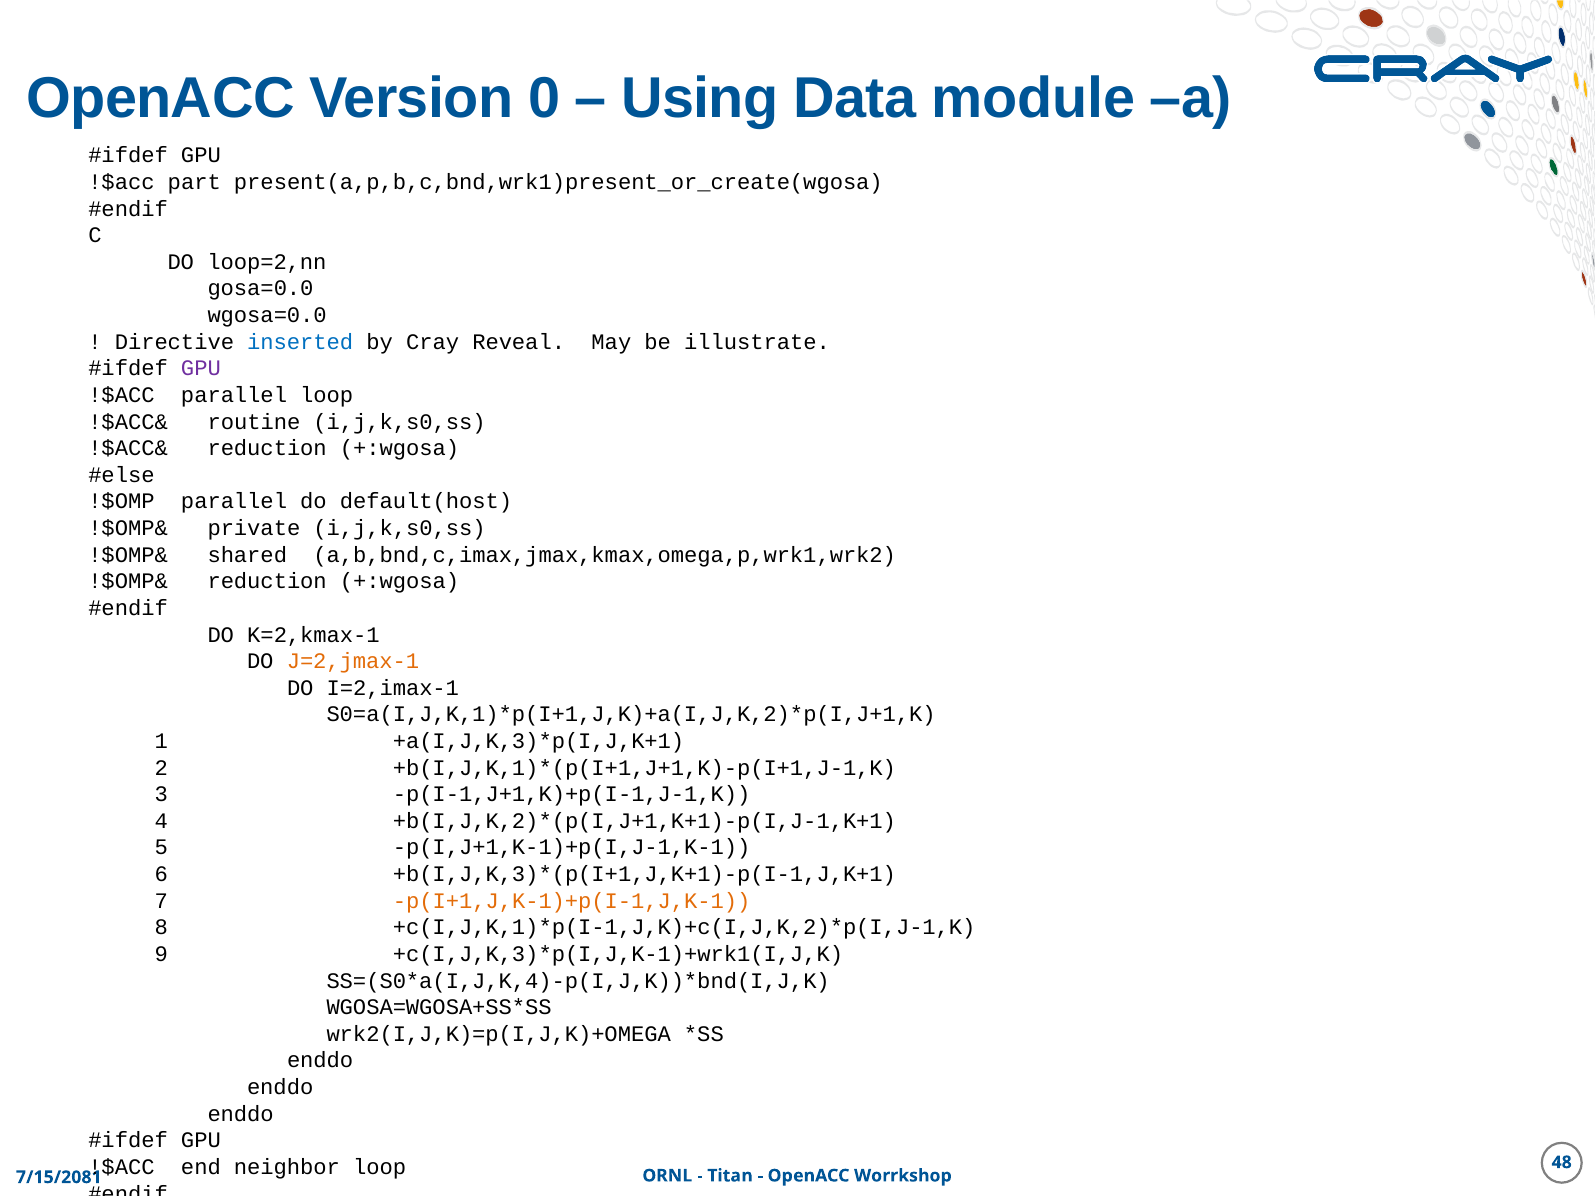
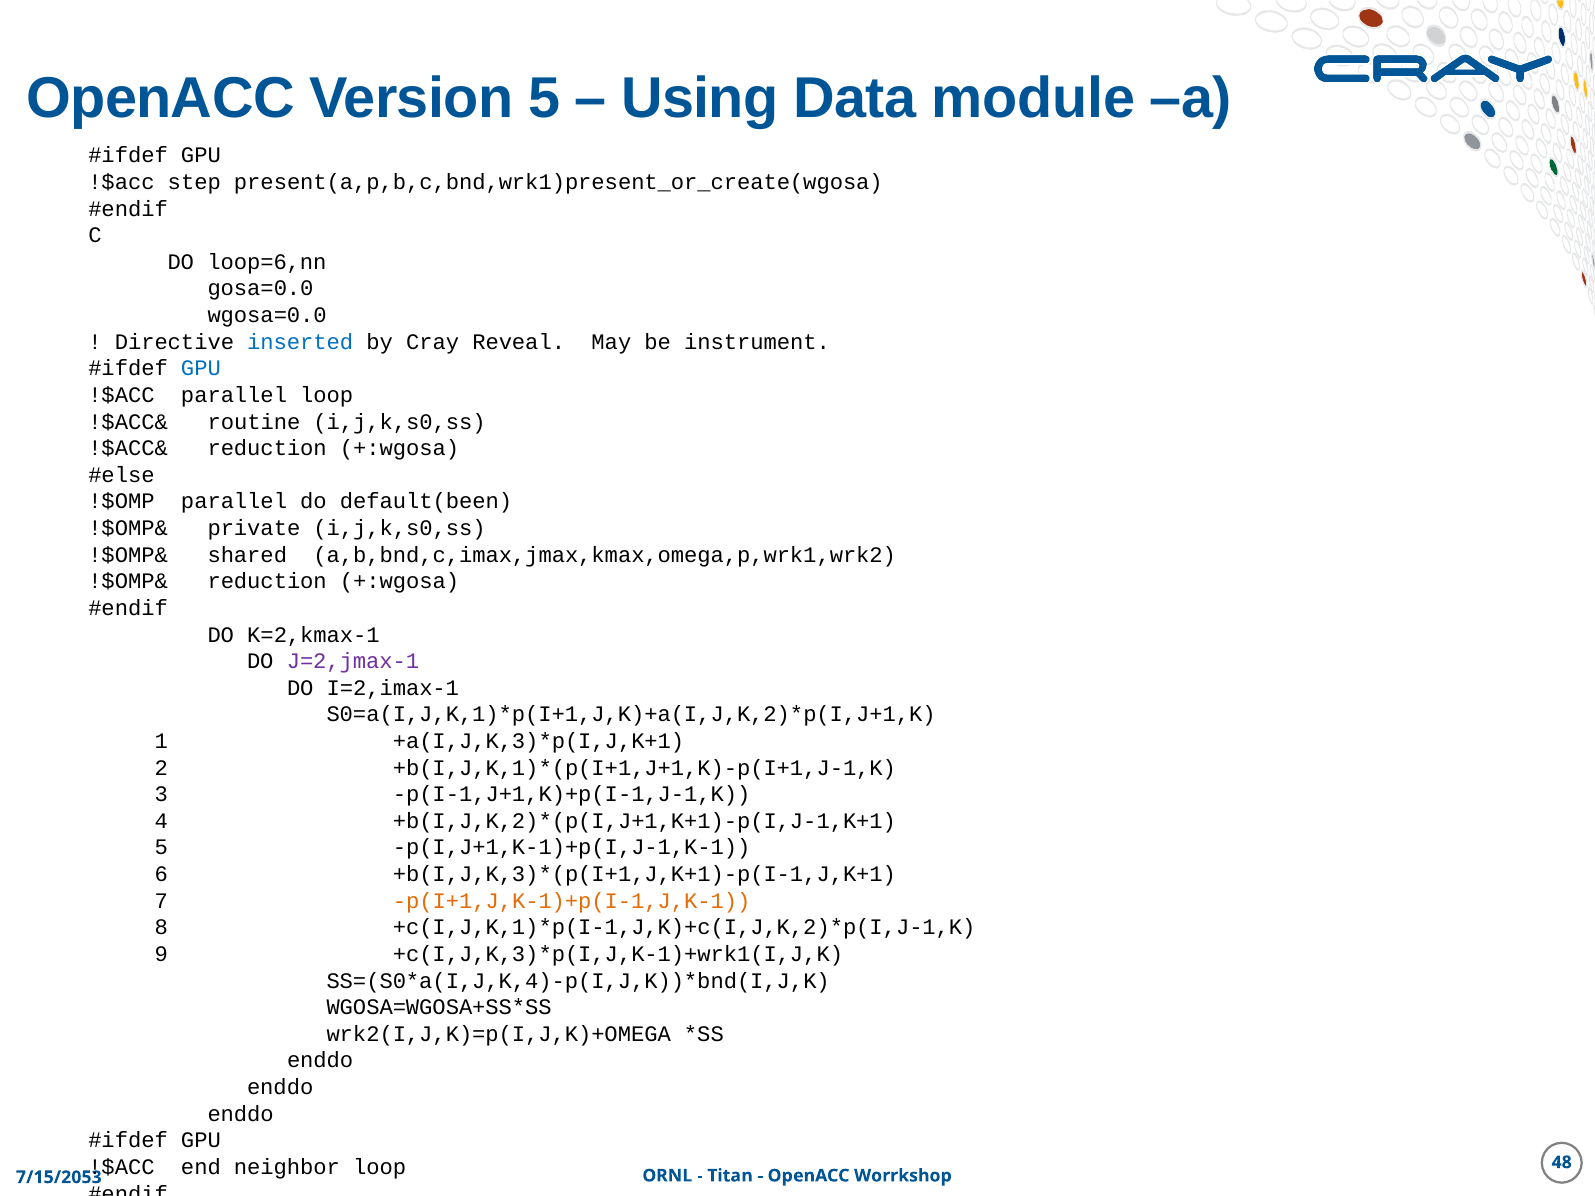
Version 0: 0 -> 5
part: part -> step
loop=2,nn: loop=2,nn -> loop=6,nn
illustrate: illustrate -> instrument
GPU at (201, 369) colour: purple -> blue
default(host: default(host -> default(been
J=2,jmax-1 colour: orange -> purple
7/15/2081: 7/15/2081 -> 7/15/2053
